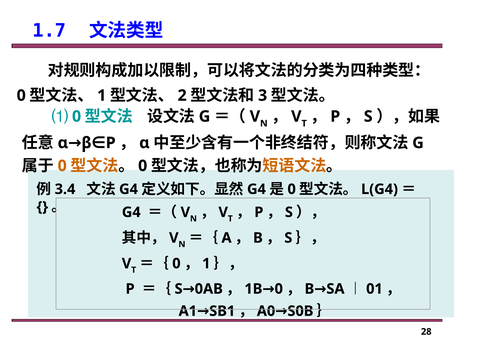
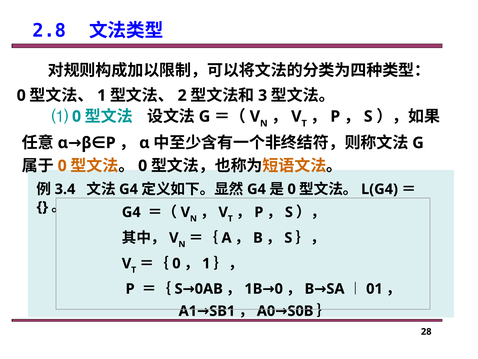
1.7: 1.7 -> 2.8
